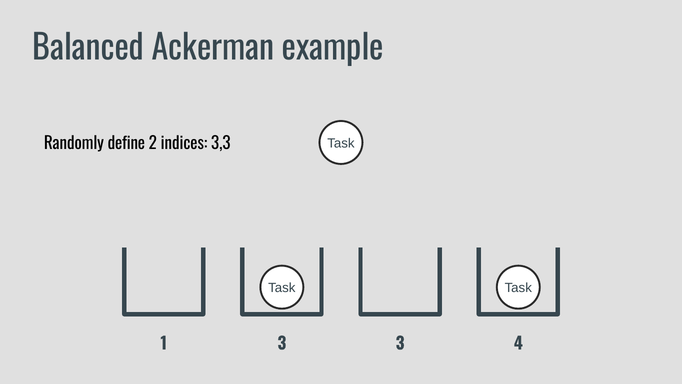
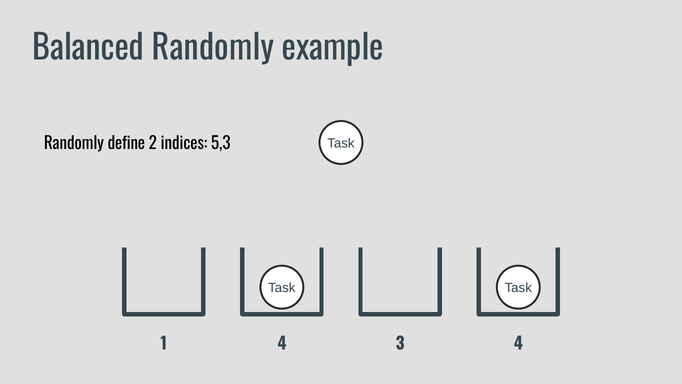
Balanced Ackerman: Ackerman -> Randomly
3,3: 3,3 -> 5,3
1 3: 3 -> 4
